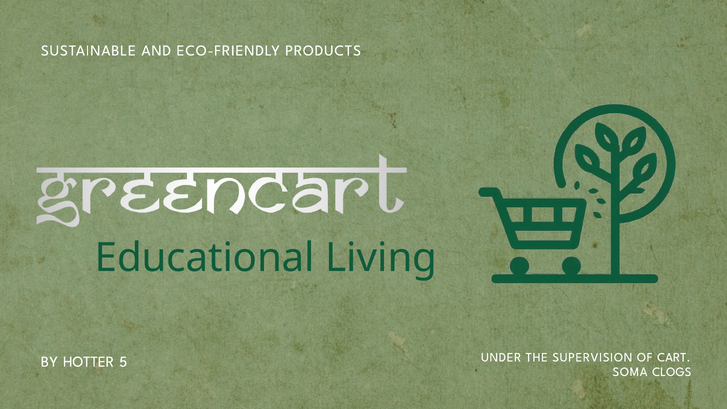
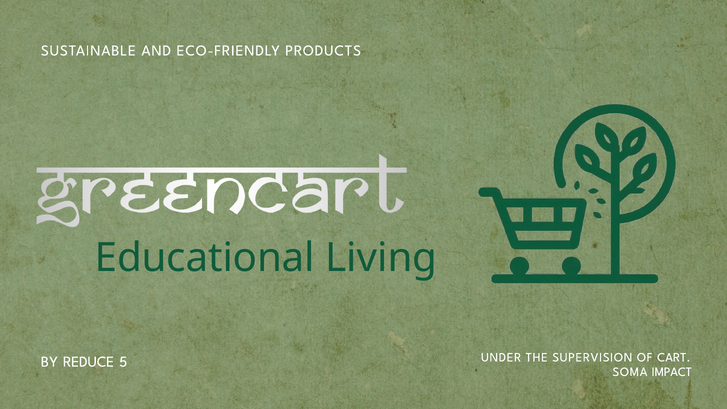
HOTTER: HOTTER -> REDUCE
CLOGS: CLOGS -> IMPACT
